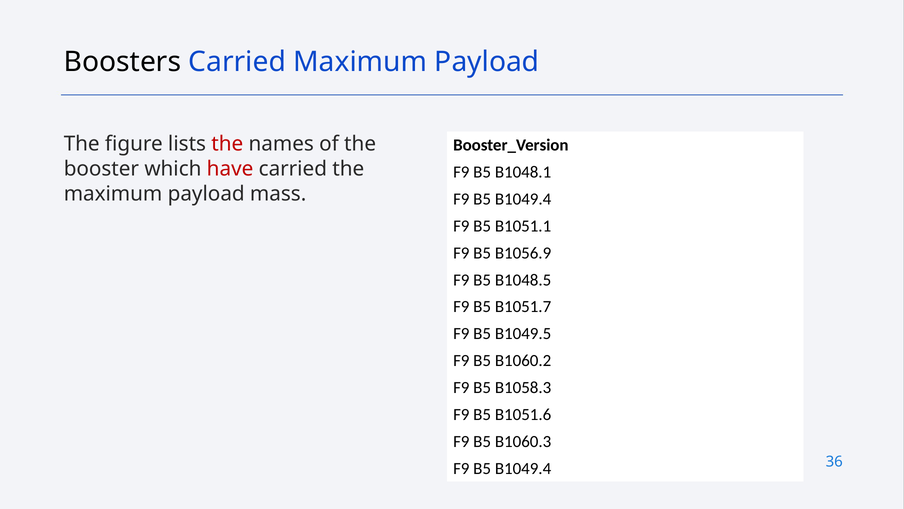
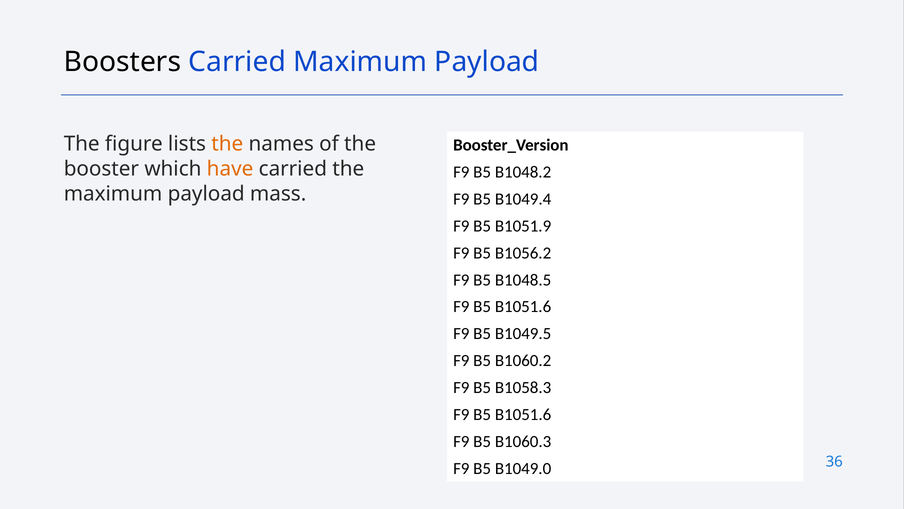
the at (227, 144) colour: red -> orange
have colour: red -> orange
B1048.1: B1048.1 -> B1048.2
B1051.1: B1051.1 -> B1051.9
B1056.9: B1056.9 -> B1056.2
B1051.7 at (523, 307): B1051.7 -> B1051.6
B1049.4 at (523, 468): B1049.4 -> B1049.0
